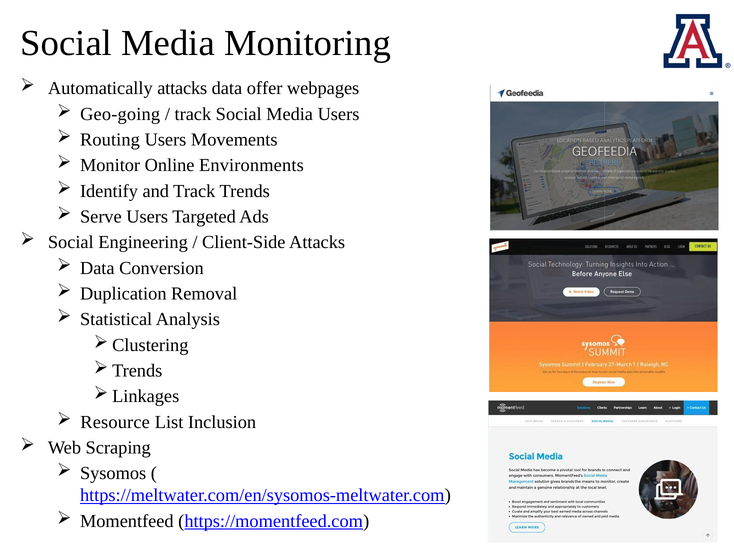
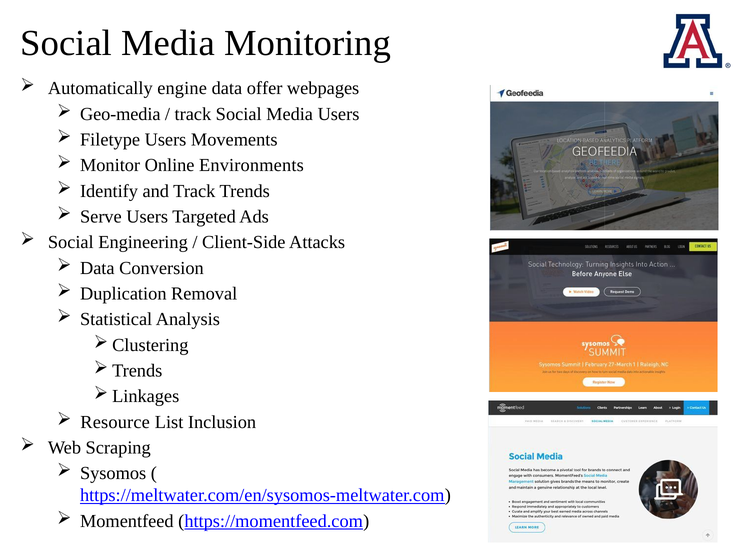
Automatically attacks: attacks -> engine
Geo-going: Geo-going -> Geo-media
Routing: Routing -> Filetype
